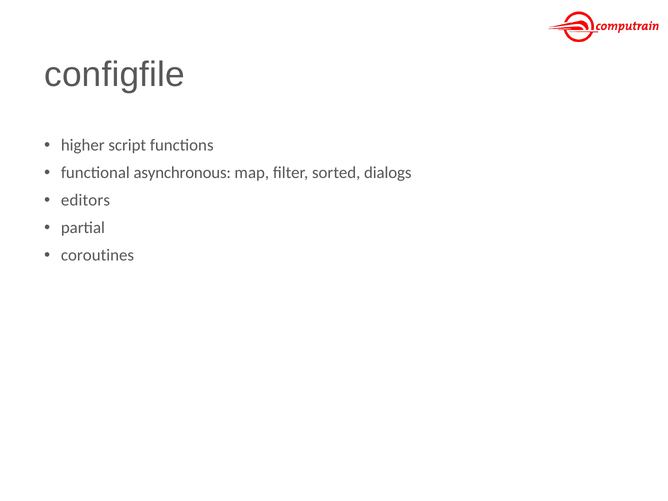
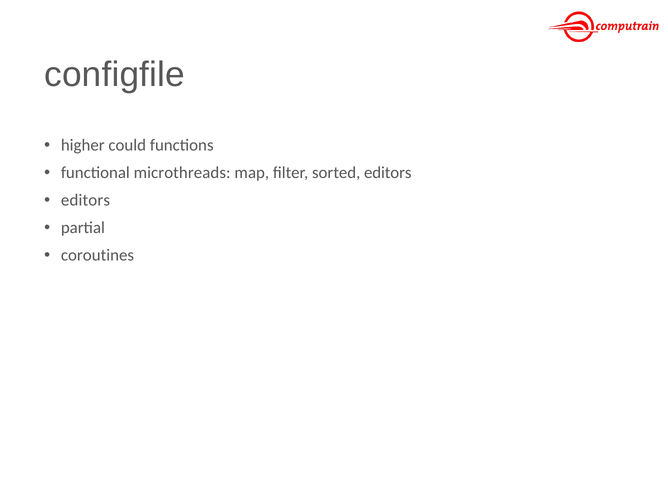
script: script -> could
asynchronous: asynchronous -> microthreads
sorted dialogs: dialogs -> editors
